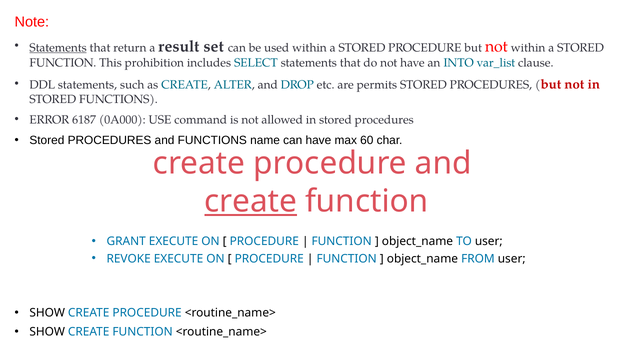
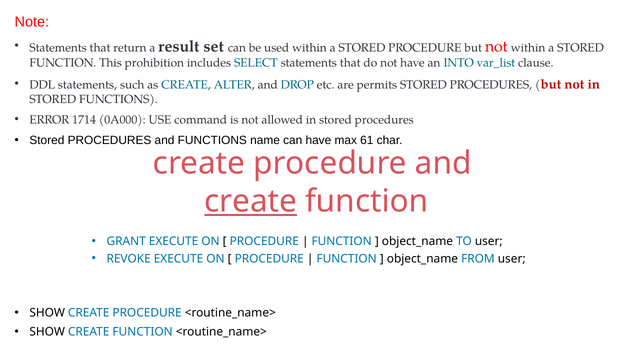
Statements at (58, 48) underline: present -> none
6187: 6187 -> 1714
60: 60 -> 61
